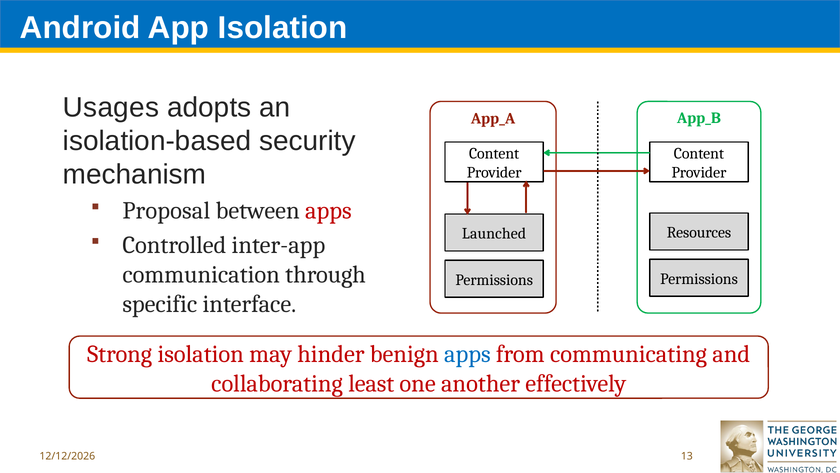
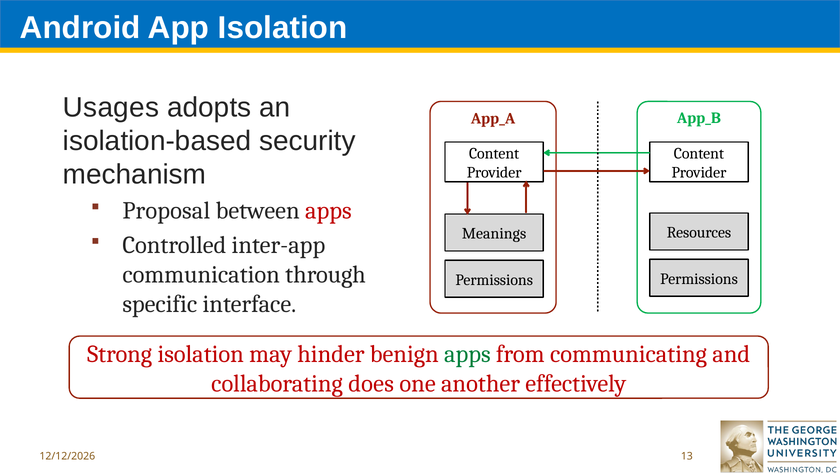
Launched: Launched -> Meanings
apps at (467, 354) colour: blue -> green
least: least -> does
